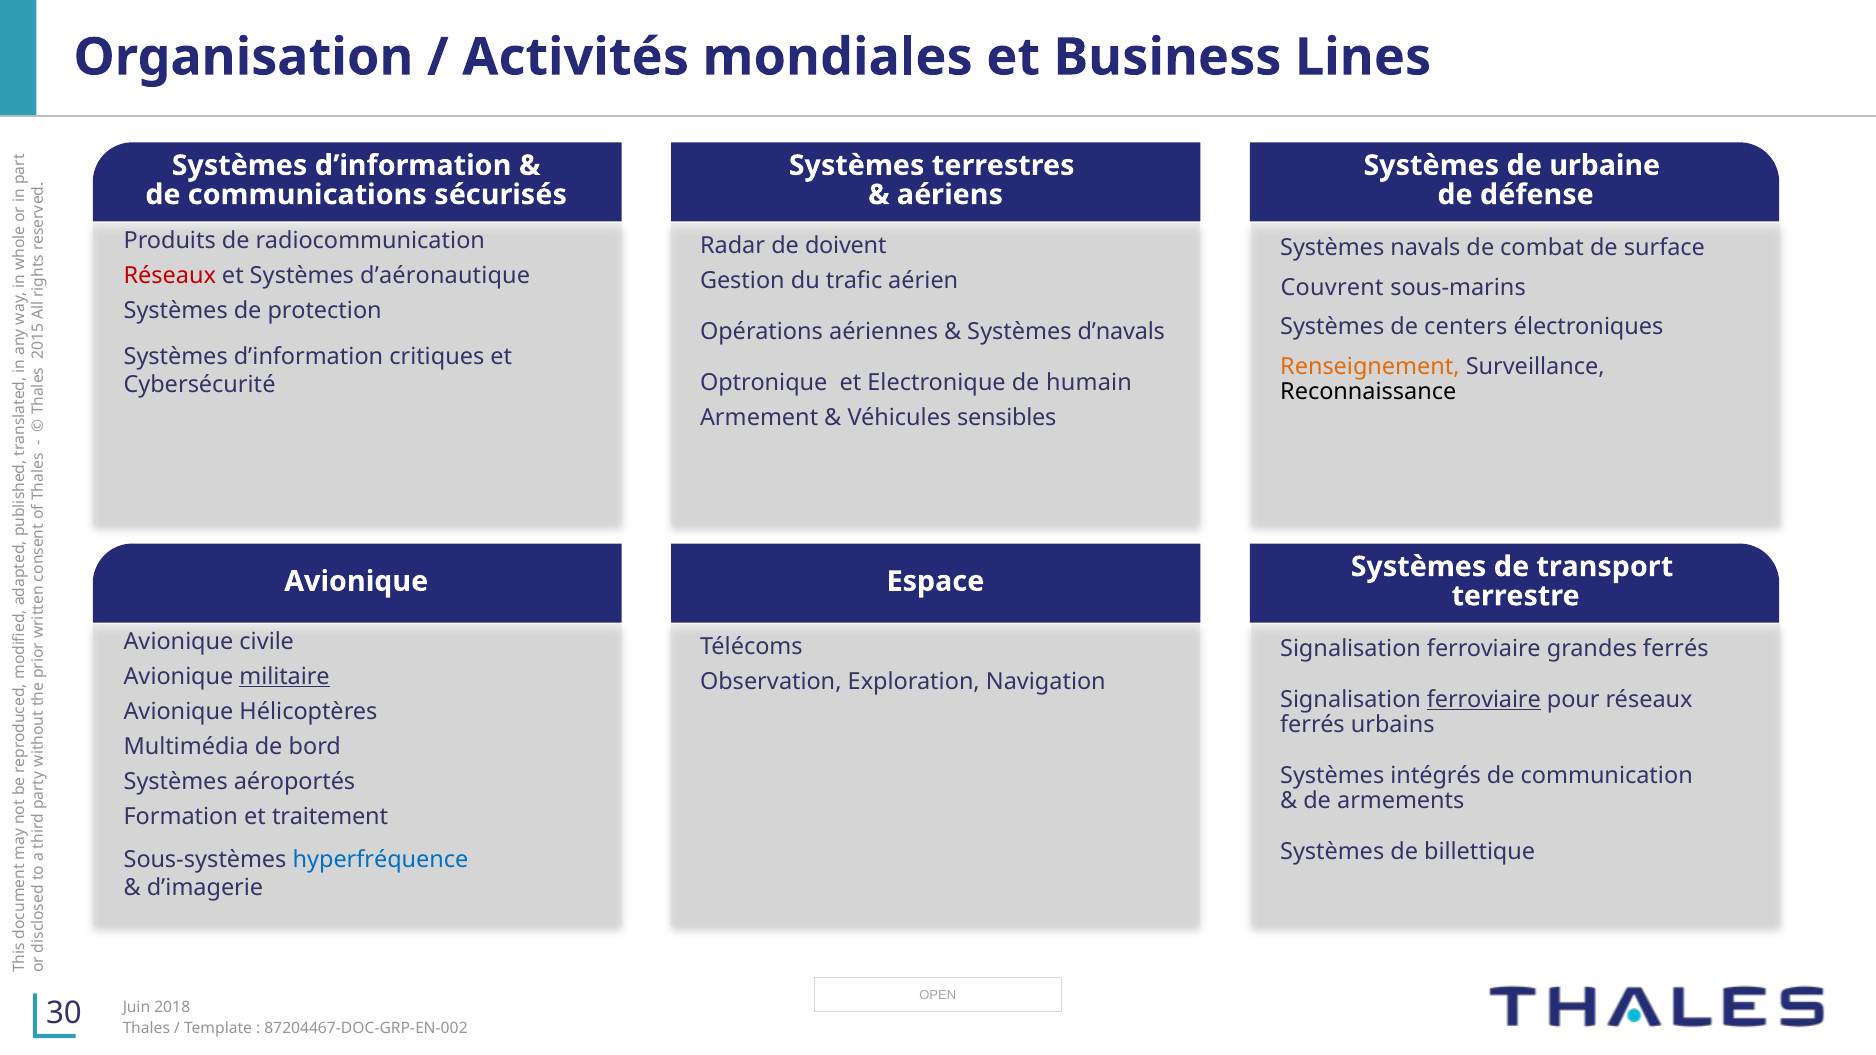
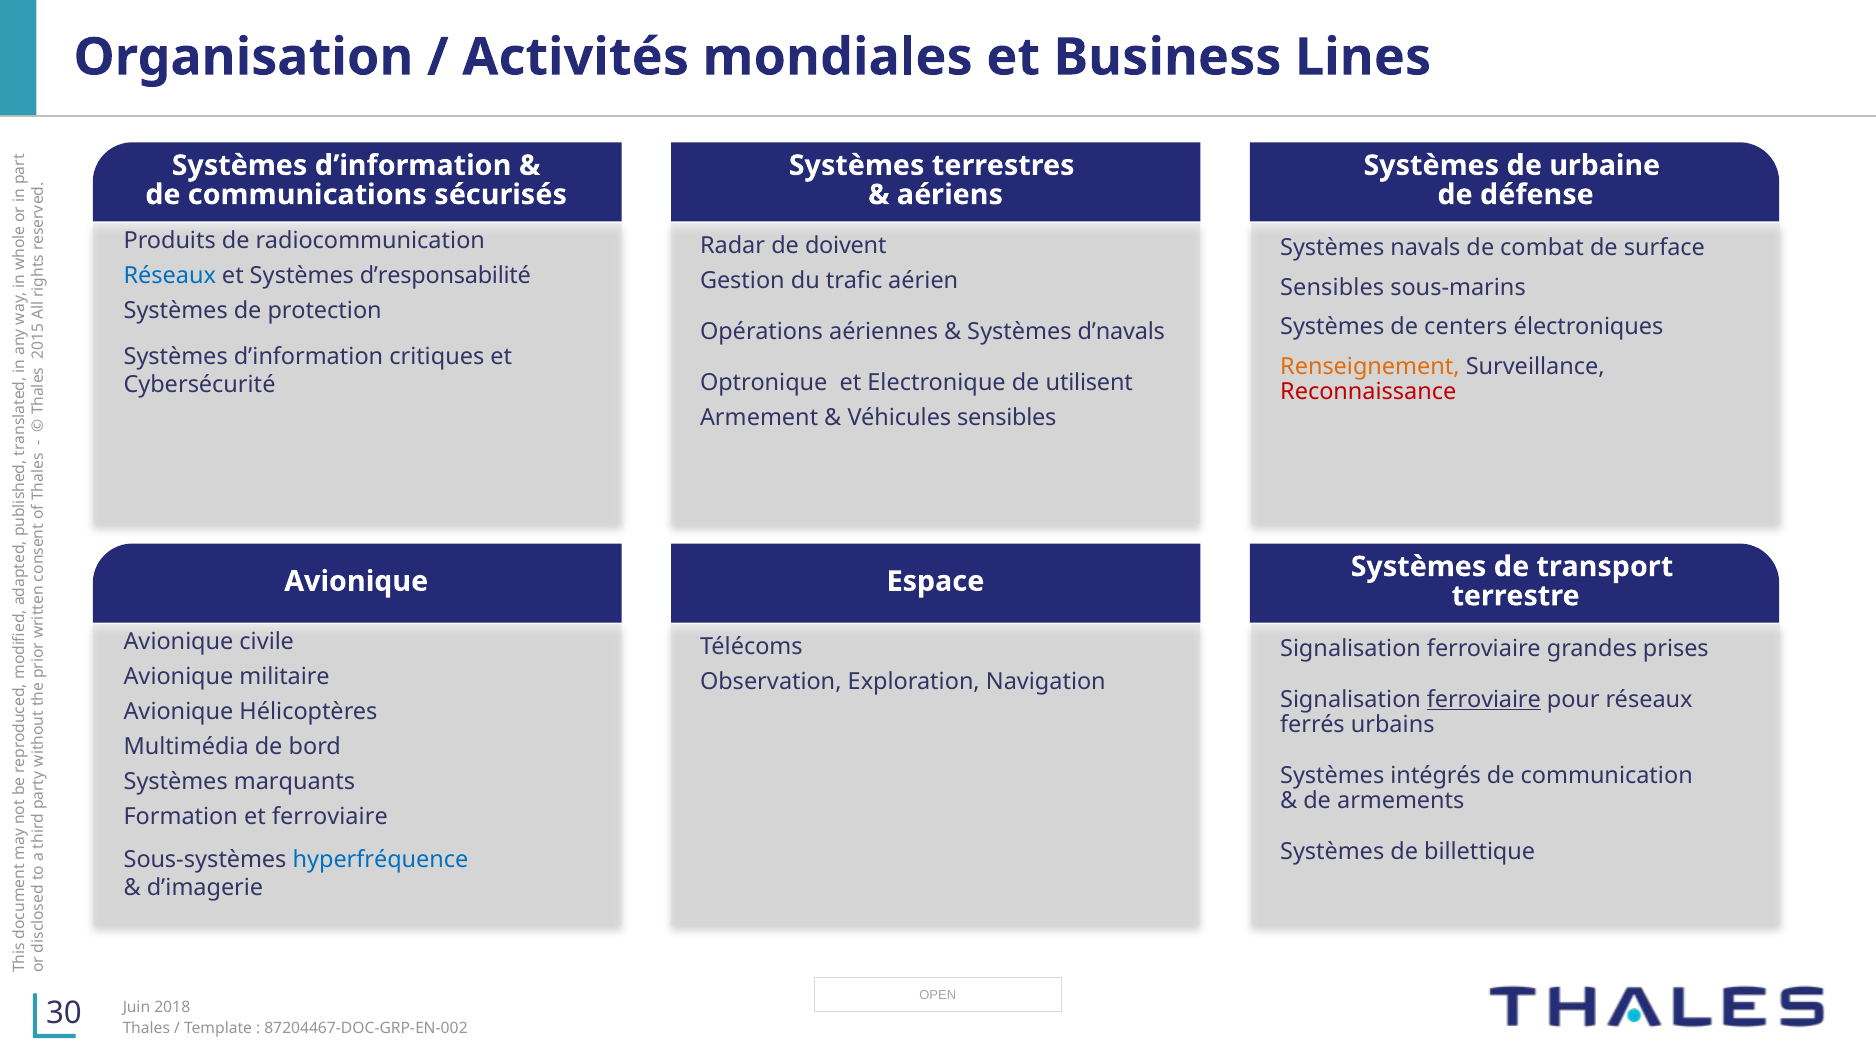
Réseaux at (170, 276) colour: red -> blue
d’aéronautique: d’aéronautique -> d’responsabilité
Couvrent at (1332, 288): Couvrent -> Sensibles
humain: humain -> utilisent
Reconnaissance colour: black -> red
grandes ferrés: ferrés -> prises
militaire underline: present -> none
aéroportés: aéroportés -> marquants
et traitement: traitement -> ferroviaire
